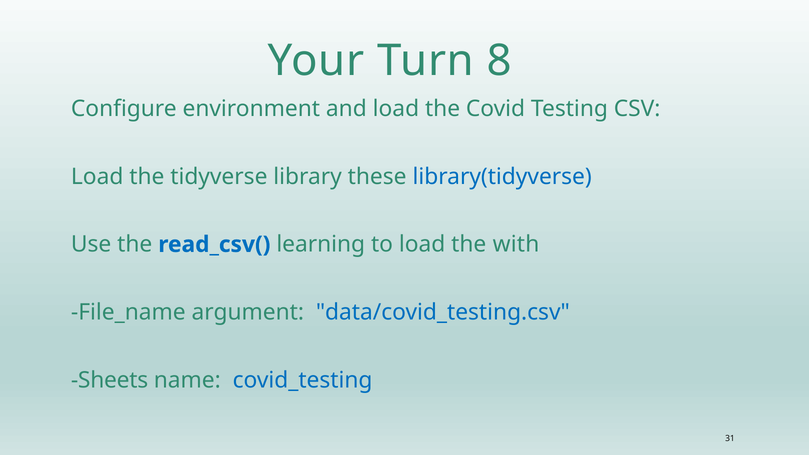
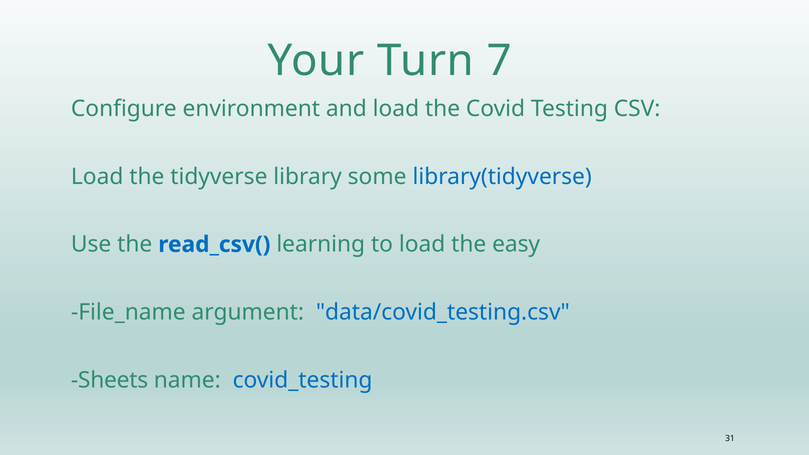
8: 8 -> 7
these: these -> some
with: with -> easy
